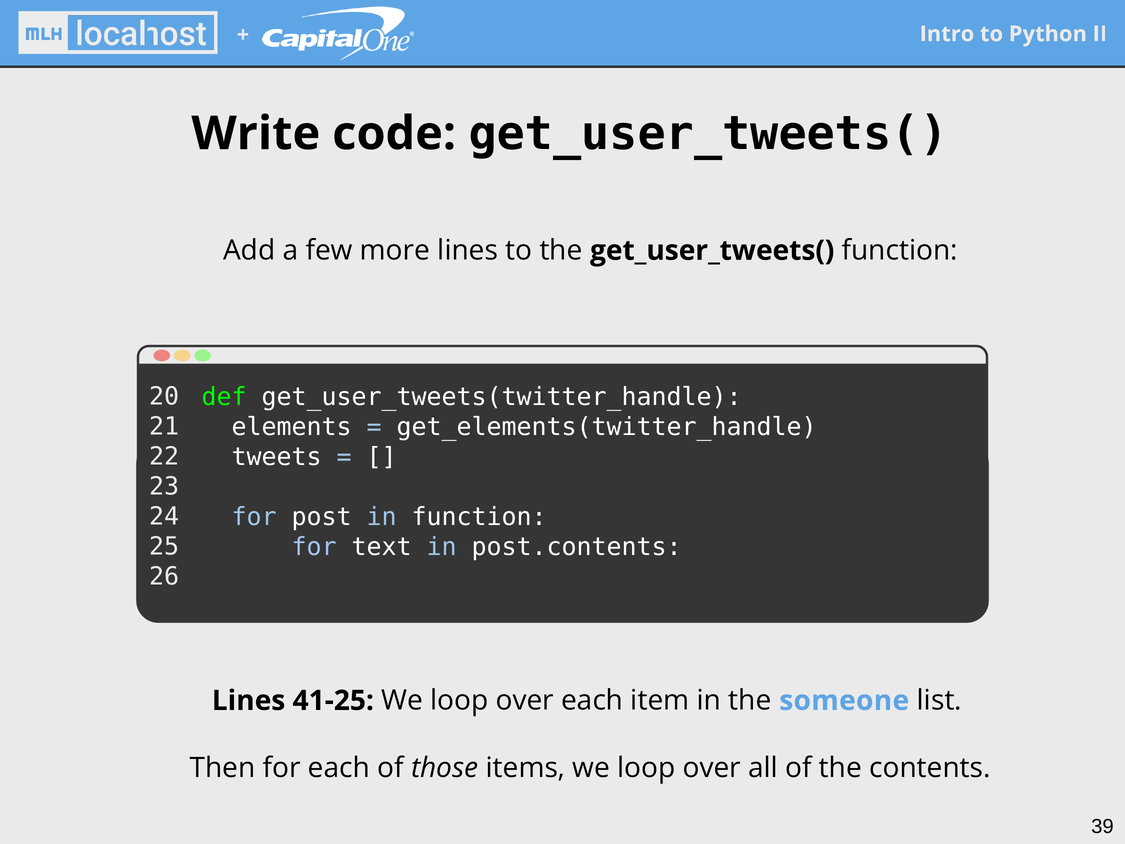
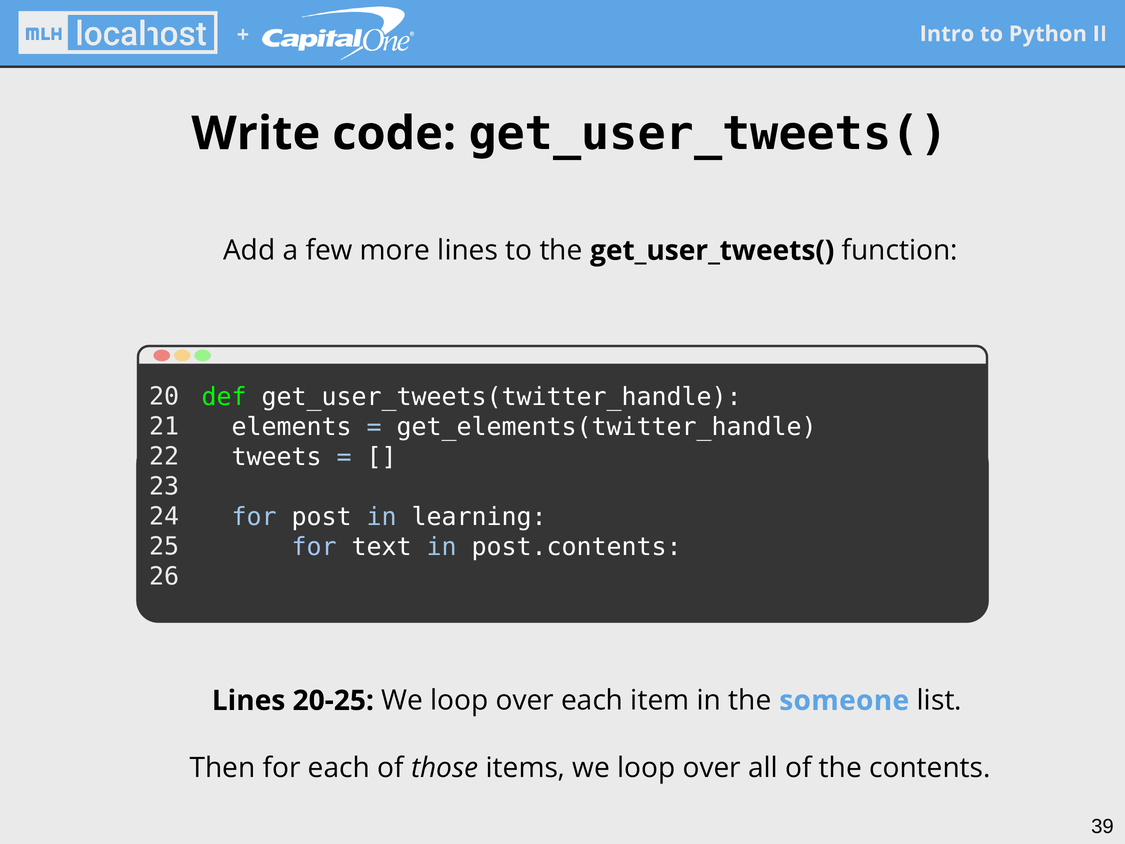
in function: function -> learning
41-25: 41-25 -> 20-25
